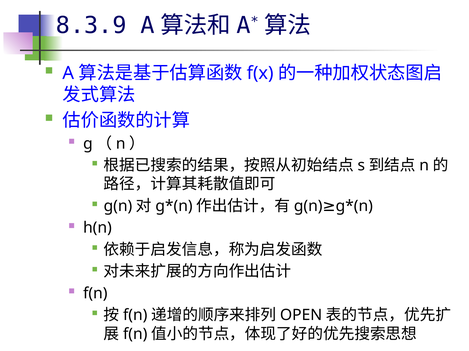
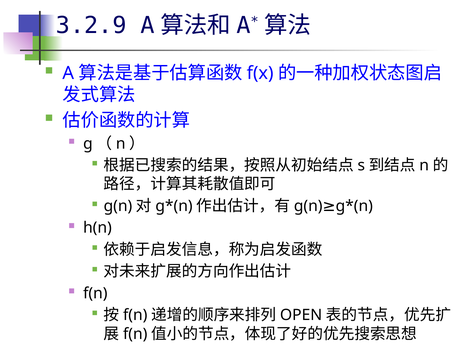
8.3.9: 8.3.9 -> 3.2.9
